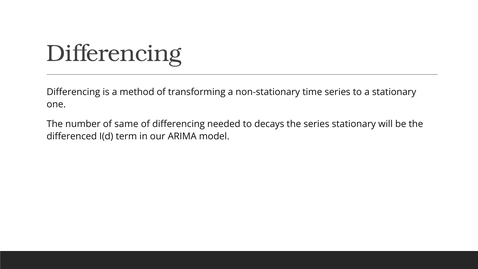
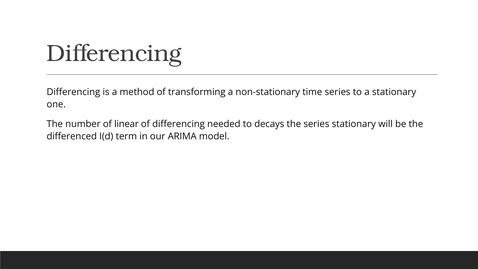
same: same -> linear
